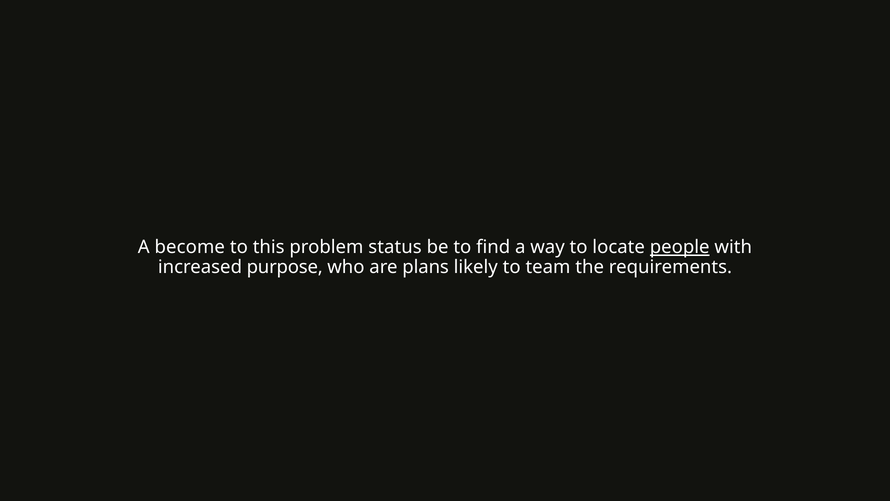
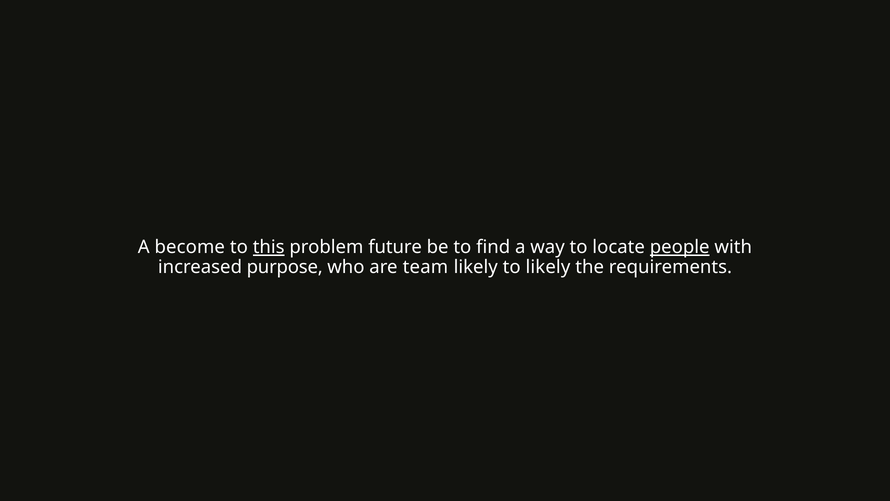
this underline: none -> present
status: status -> future
plans: plans -> team
to team: team -> likely
